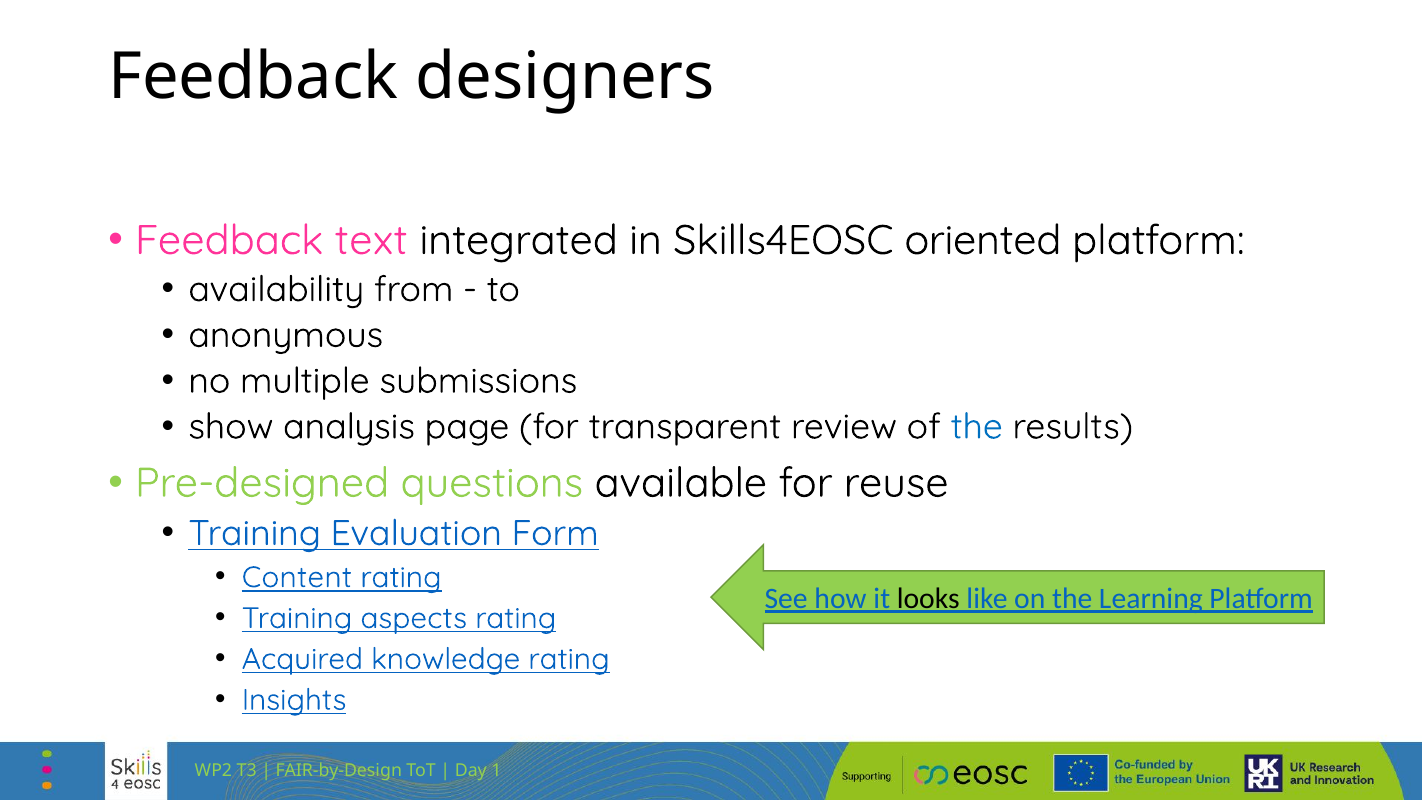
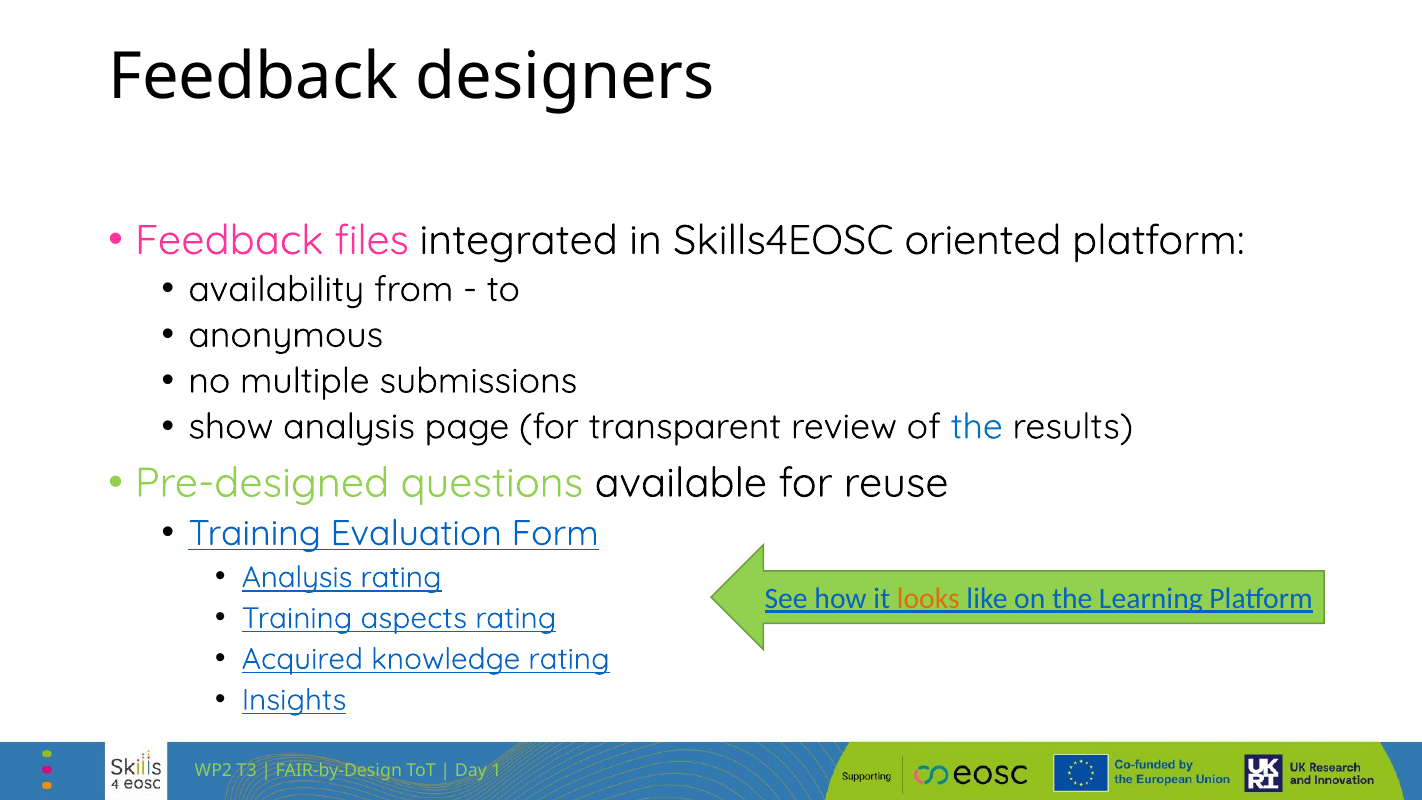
text: text -> files
Content at (297, 577): Content -> Analysis
looks colour: black -> orange
